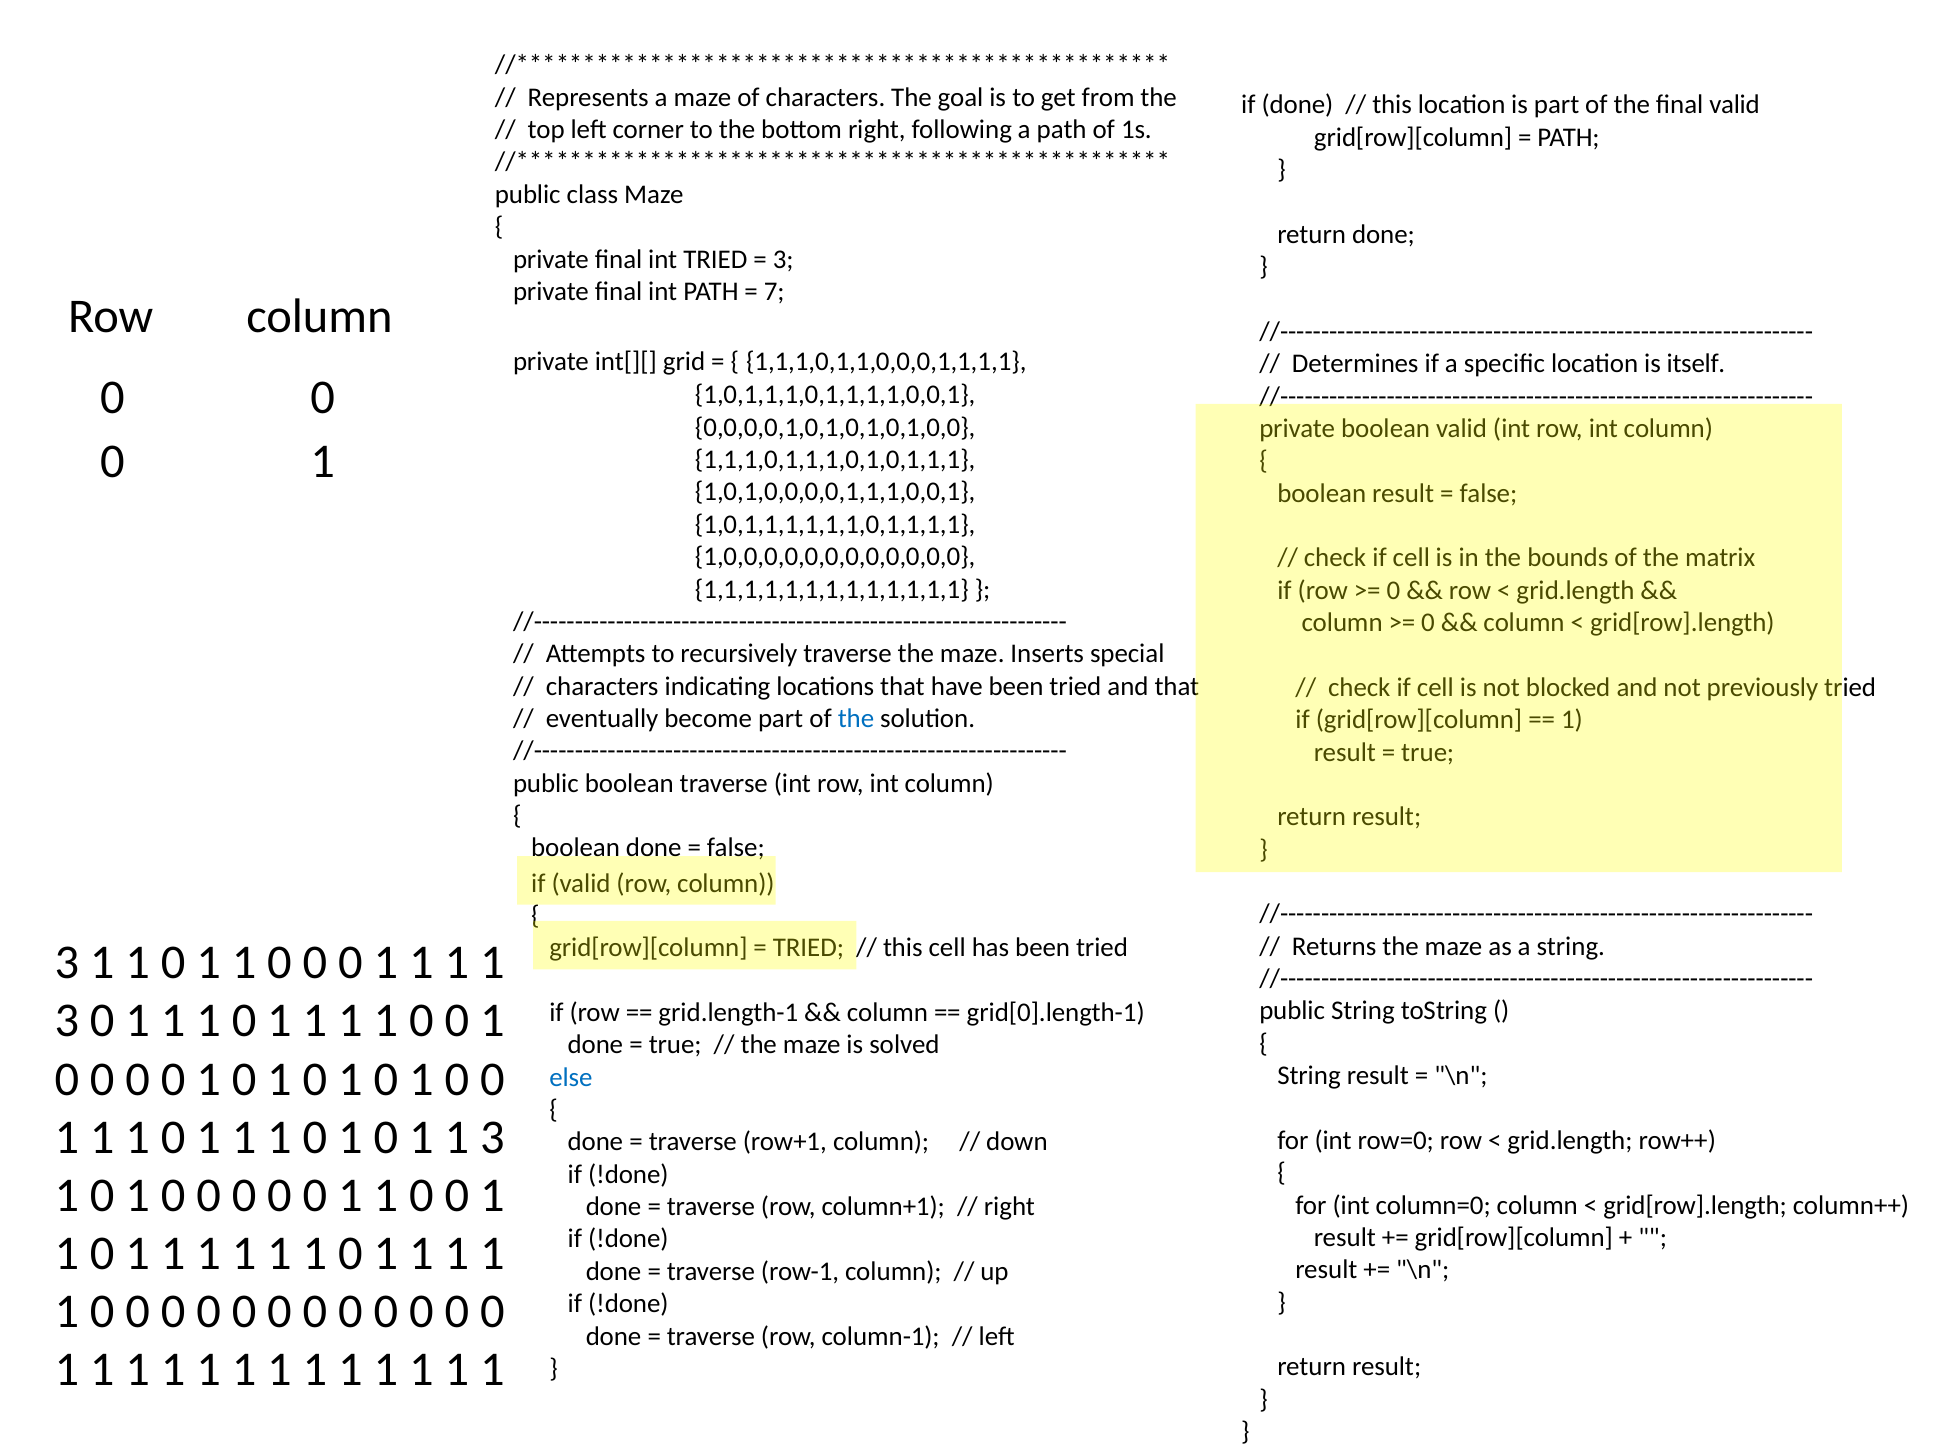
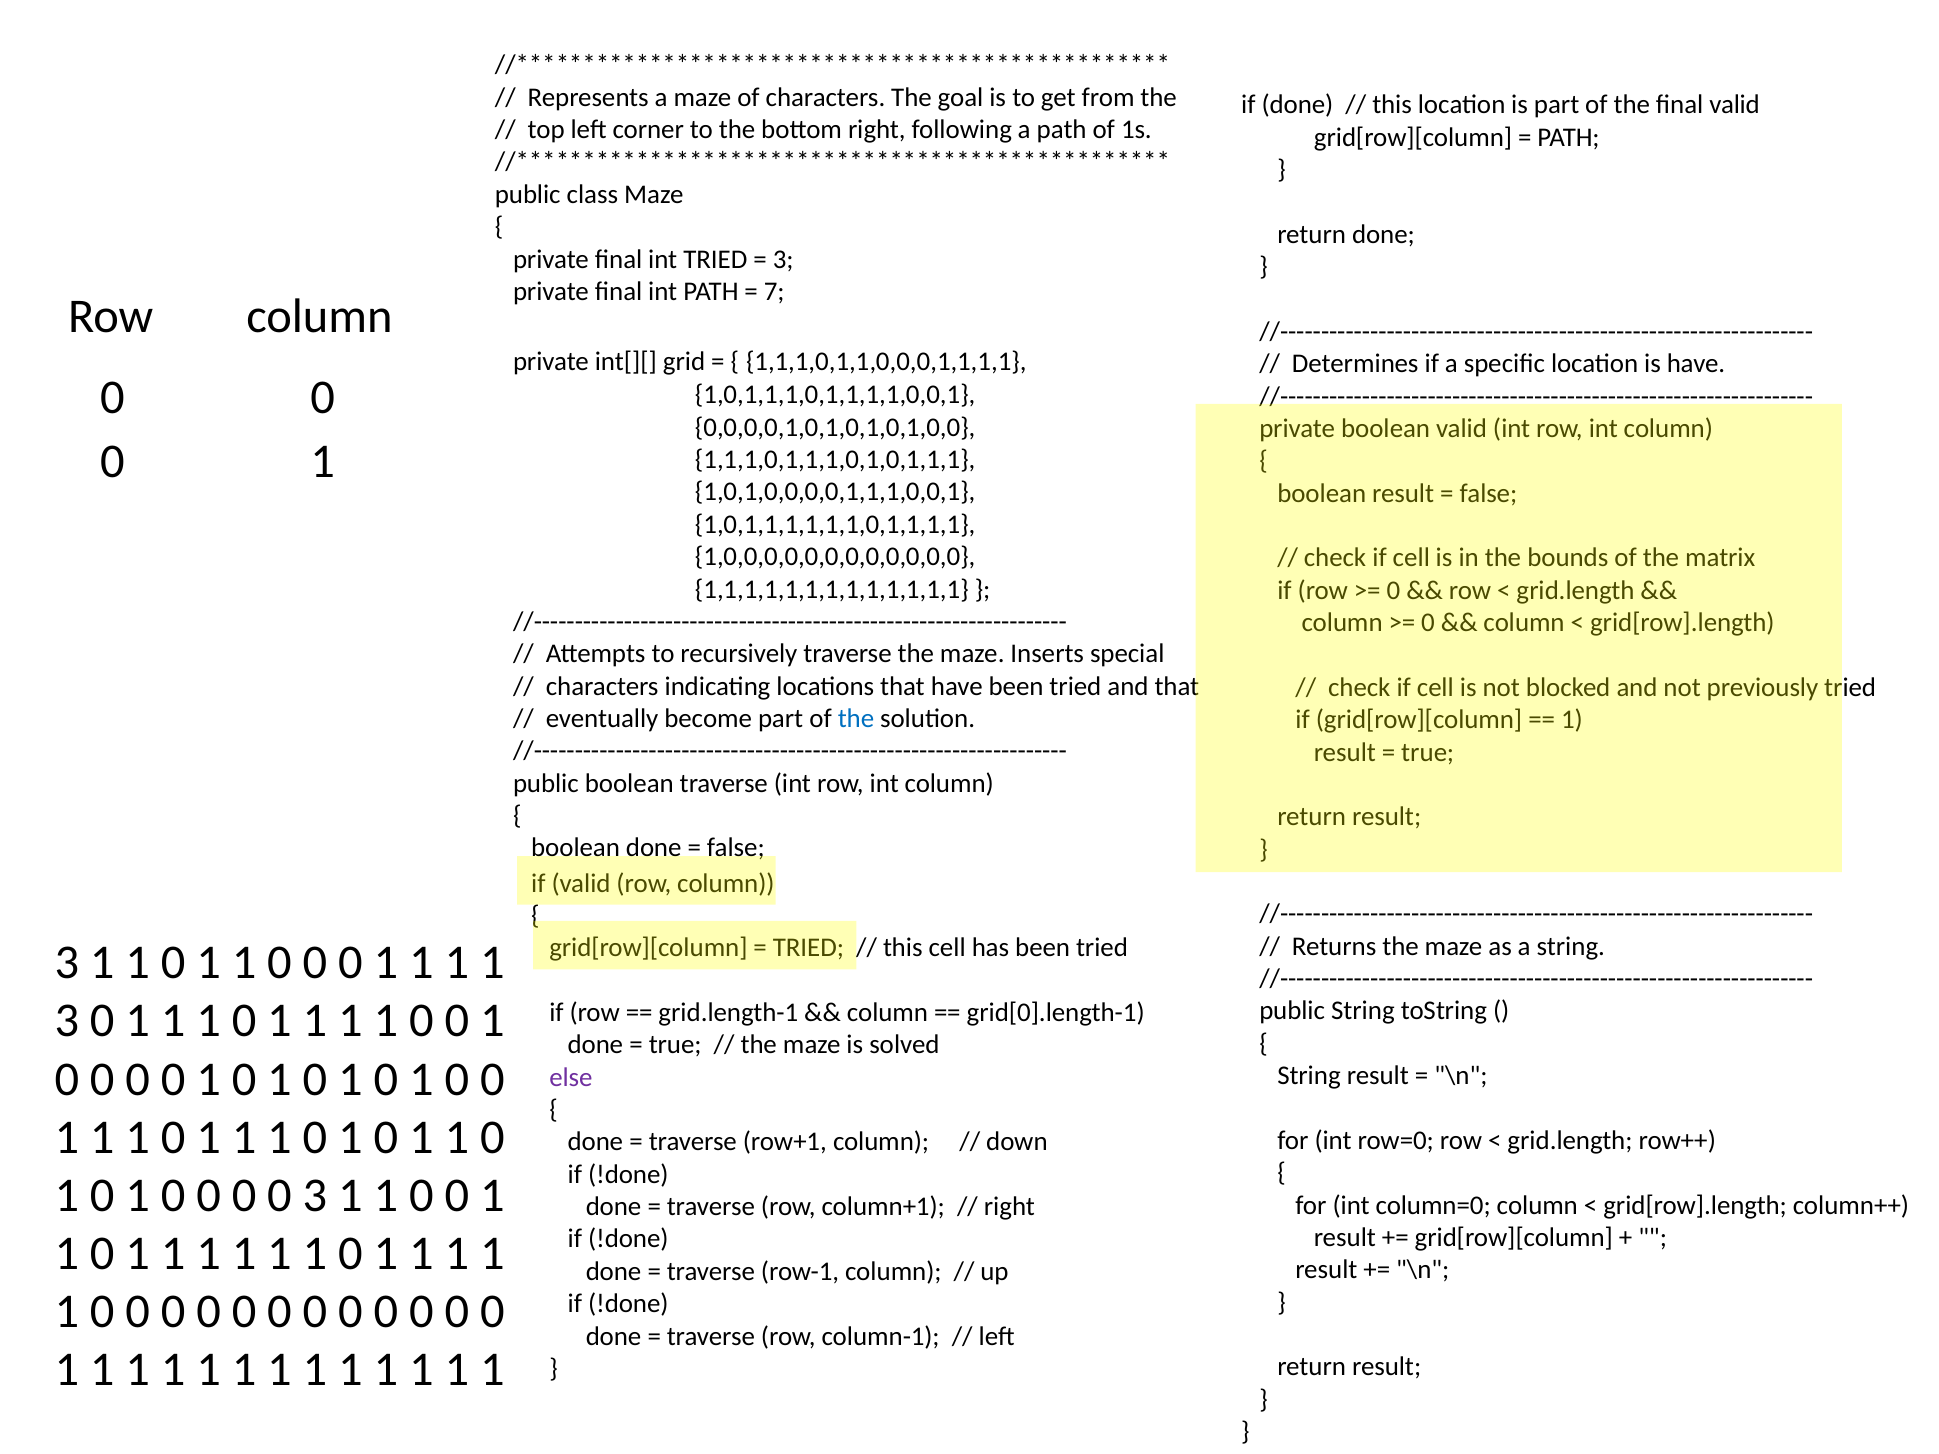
is itself: itself -> have
else colour: blue -> purple
3 at (492, 1137): 3 -> 0
0 at (315, 1196): 0 -> 3
